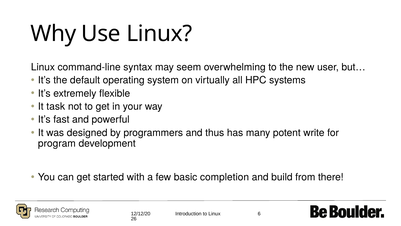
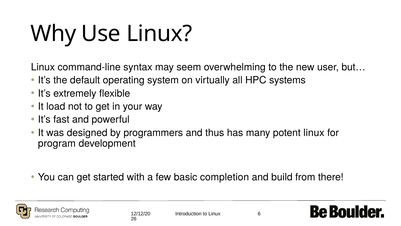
task: task -> load
potent write: write -> linux
